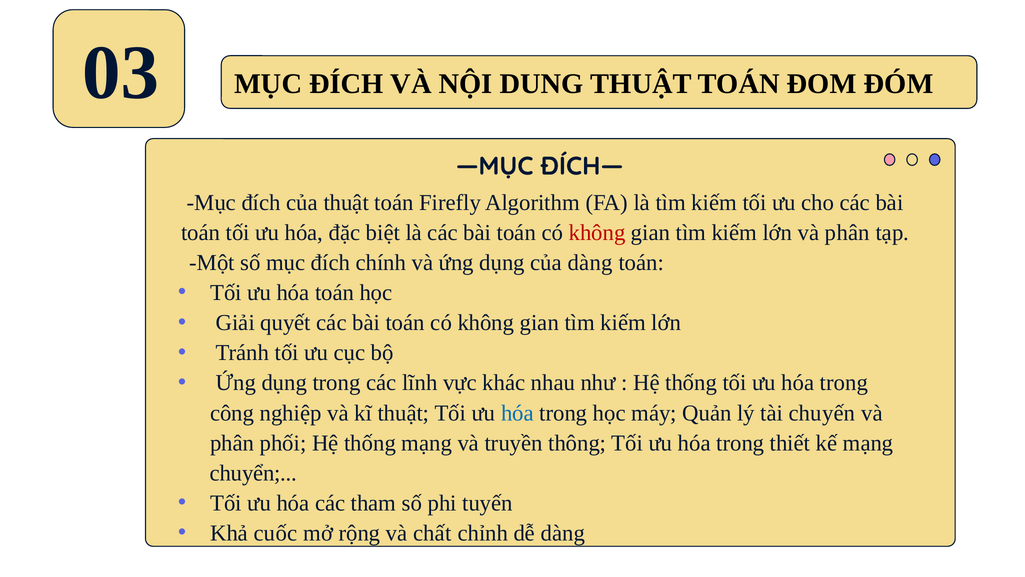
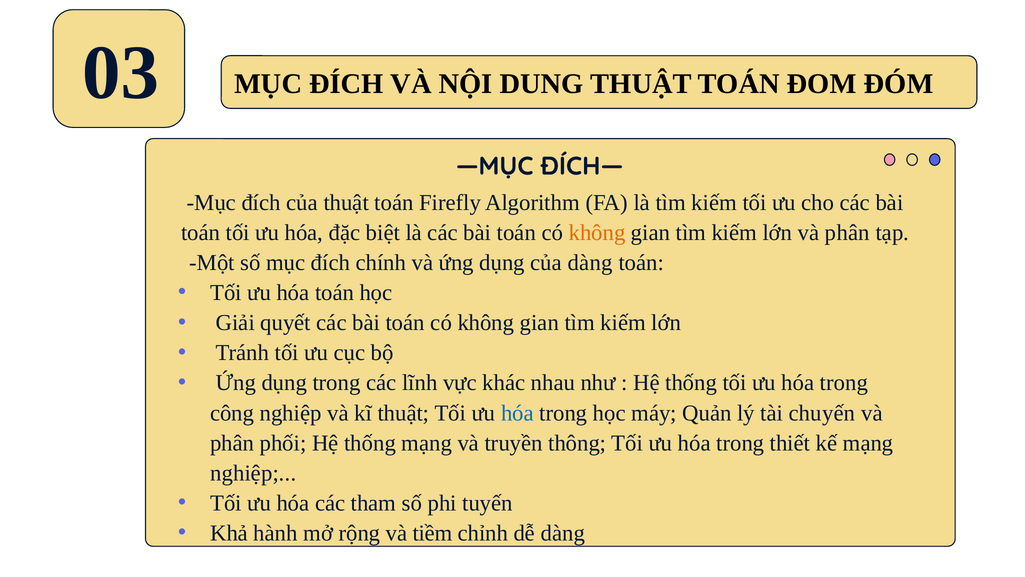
không at (597, 233) colour: red -> orange
chuyển at (253, 473): chuyển -> nghiệp
cuốc: cuốc -> hành
chất: chất -> tiềm
